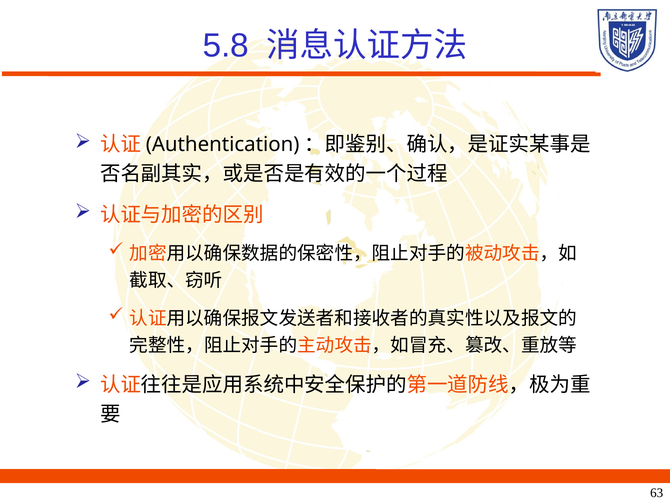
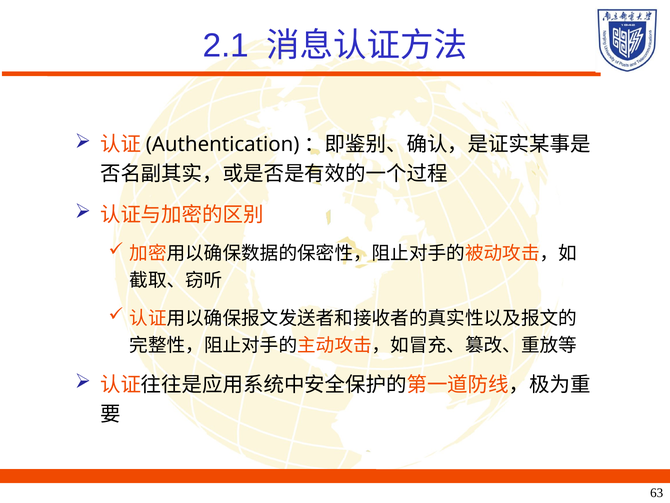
5.8: 5.8 -> 2.1
